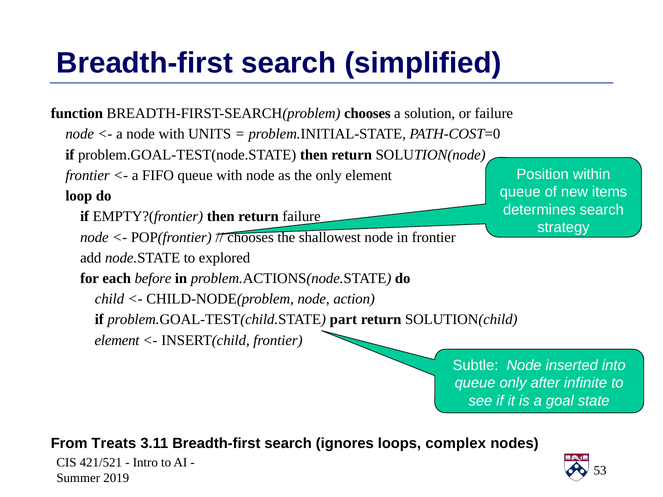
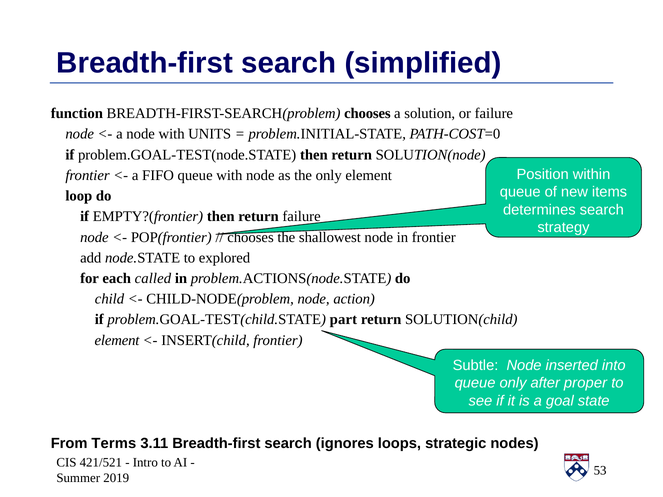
before: before -> called
infinite: infinite -> proper
Treats: Treats -> Terms
complex: complex -> strategic
